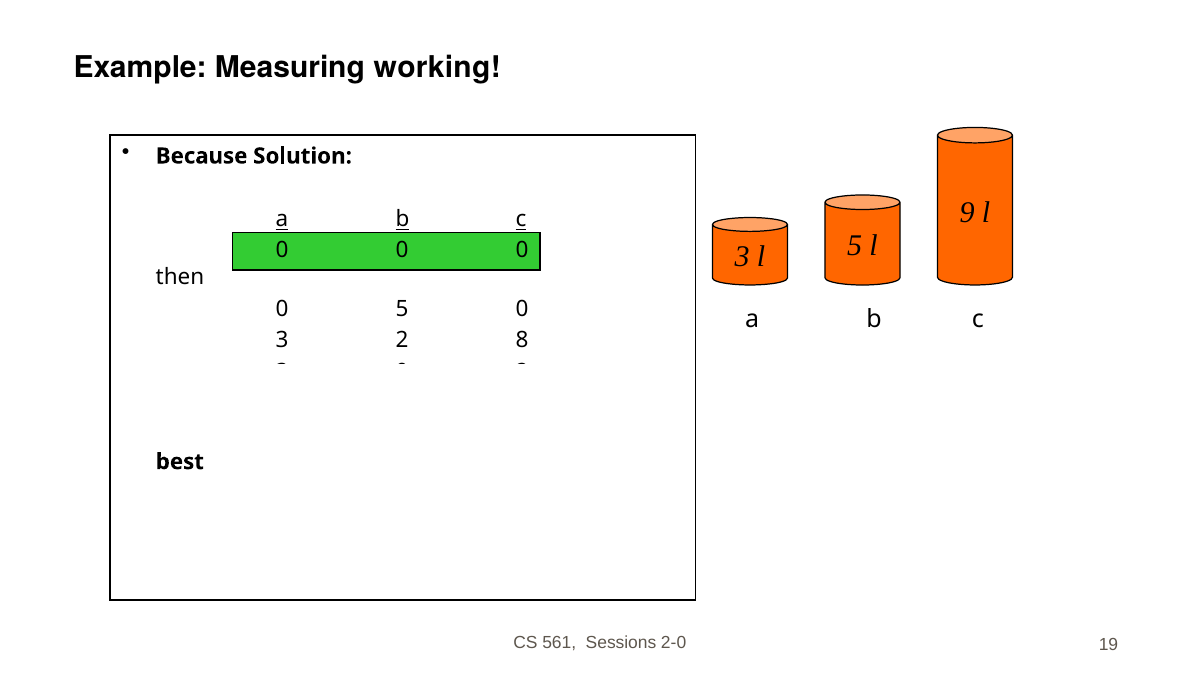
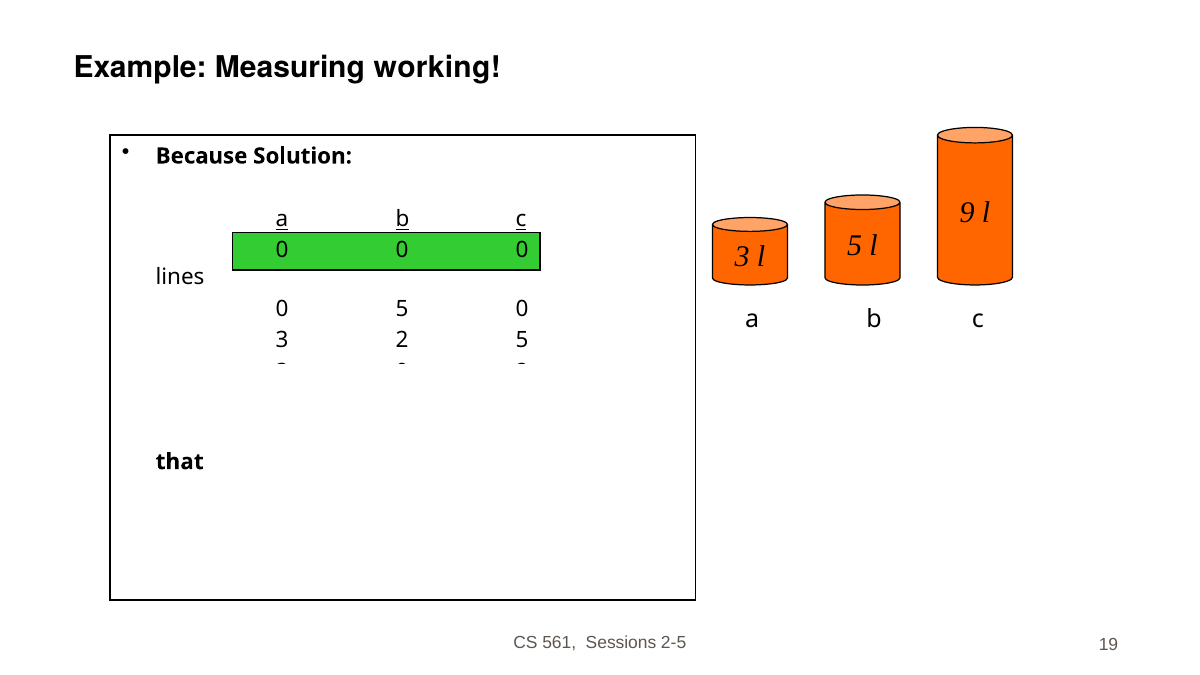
then: then -> lines
2 8: 8 -> 5
best: best -> that
2-0: 2-0 -> 2-5
